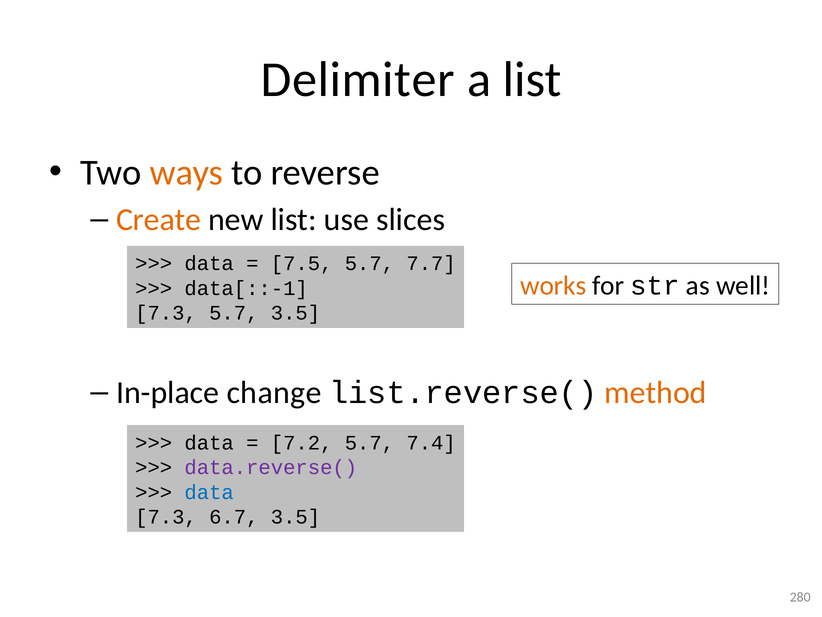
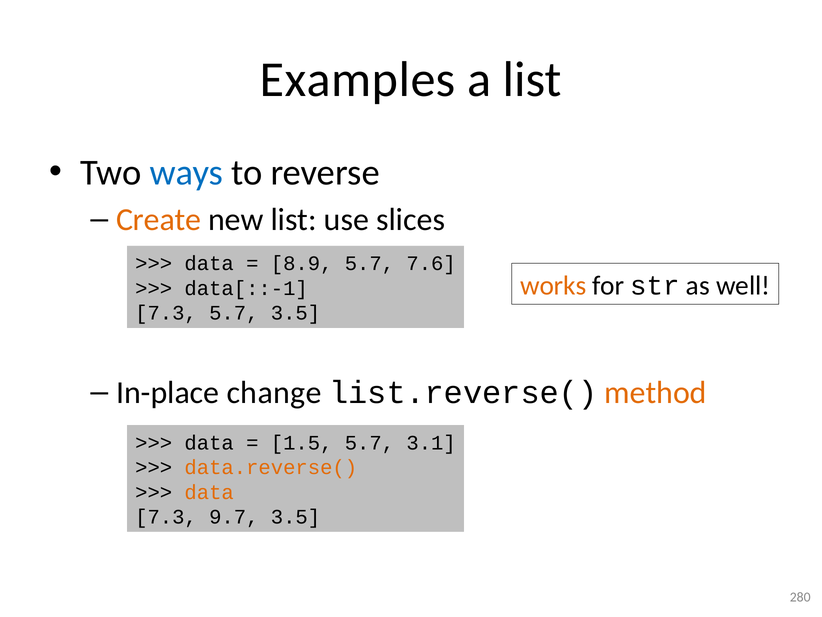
Delimiter: Delimiter -> Examples
ways colour: orange -> blue
7.5: 7.5 -> 8.9
7.7: 7.7 -> 7.6
7.2: 7.2 -> 1.5
7.4: 7.4 -> 3.1
data.reverse( colour: purple -> orange
data at (209, 492) colour: blue -> orange
6.7: 6.7 -> 9.7
